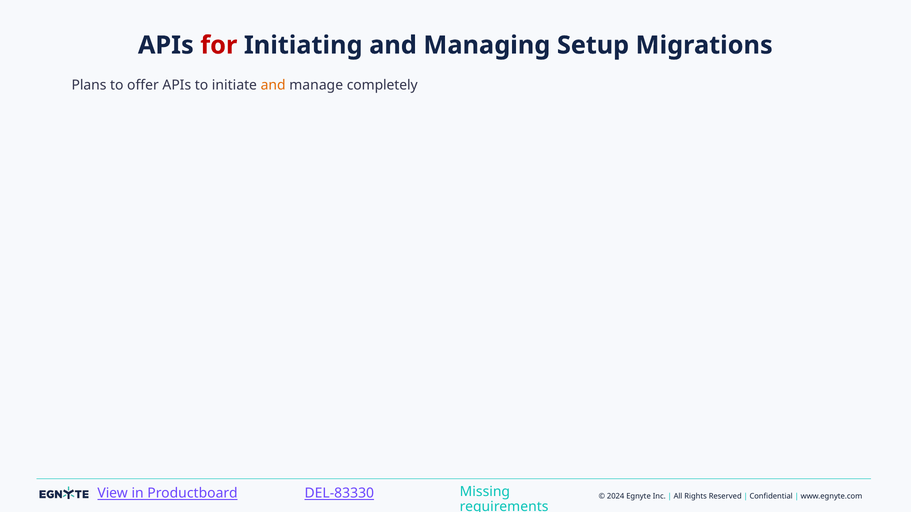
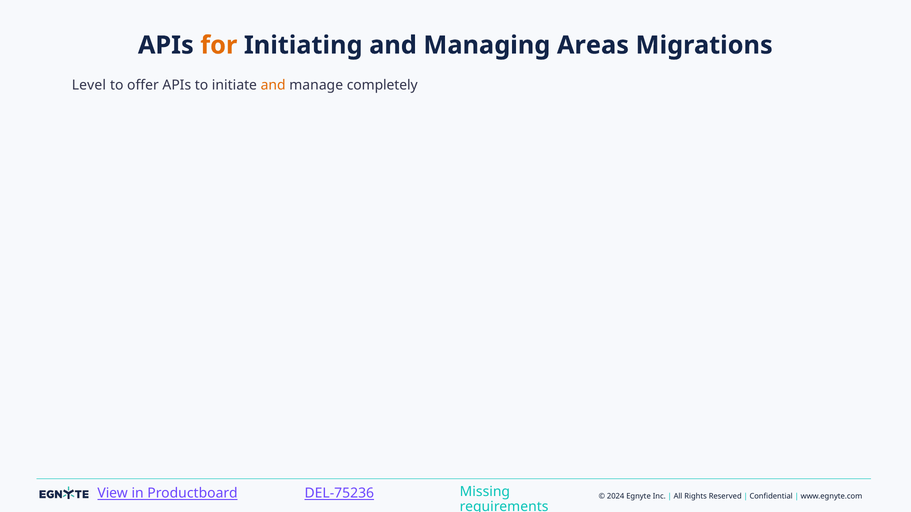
for colour: red -> orange
Setup: Setup -> Areas
Plans: Plans -> Level
DEL-83330: DEL-83330 -> DEL-75236
